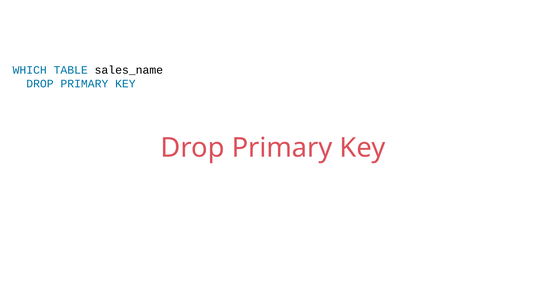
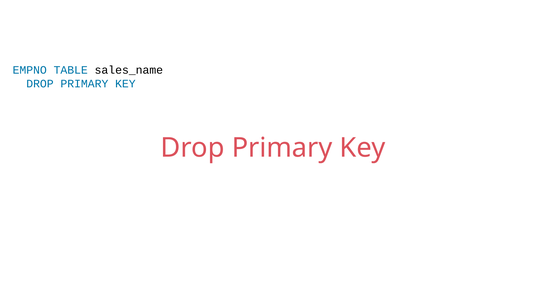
WHICH: WHICH -> EMPNO
